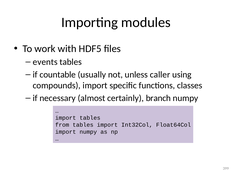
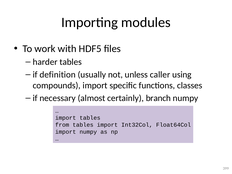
events: events -> harder
countable: countable -> definition
